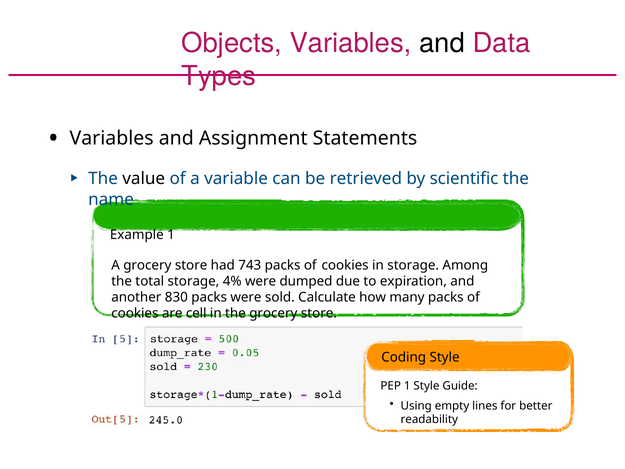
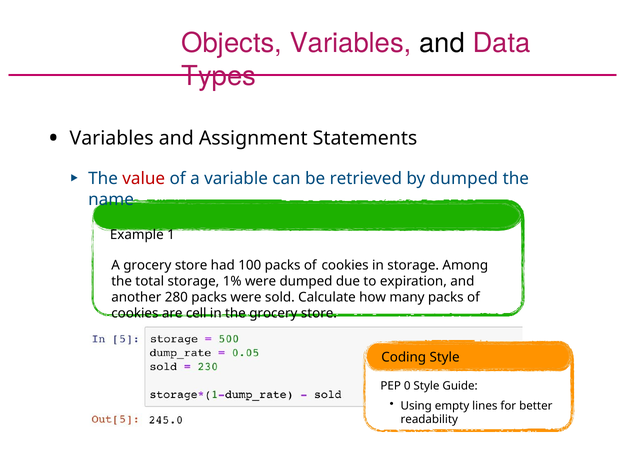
value colour: black -> red
by scientific: scientific -> dumped
743: 743 -> 100
4%: 4% -> 1%
830: 830 -> 280
PEP 1: 1 -> 0
